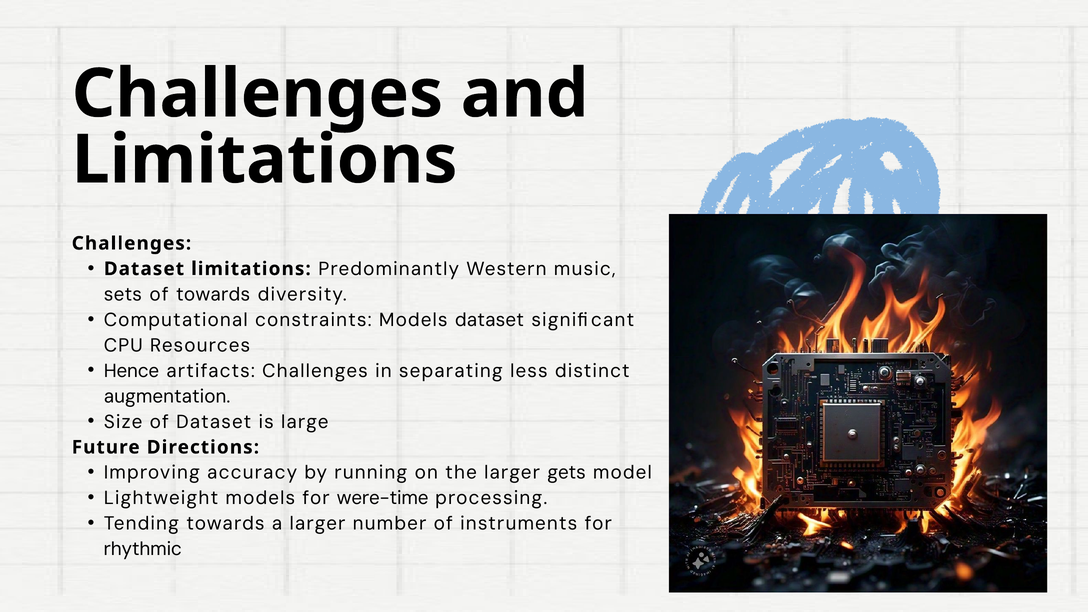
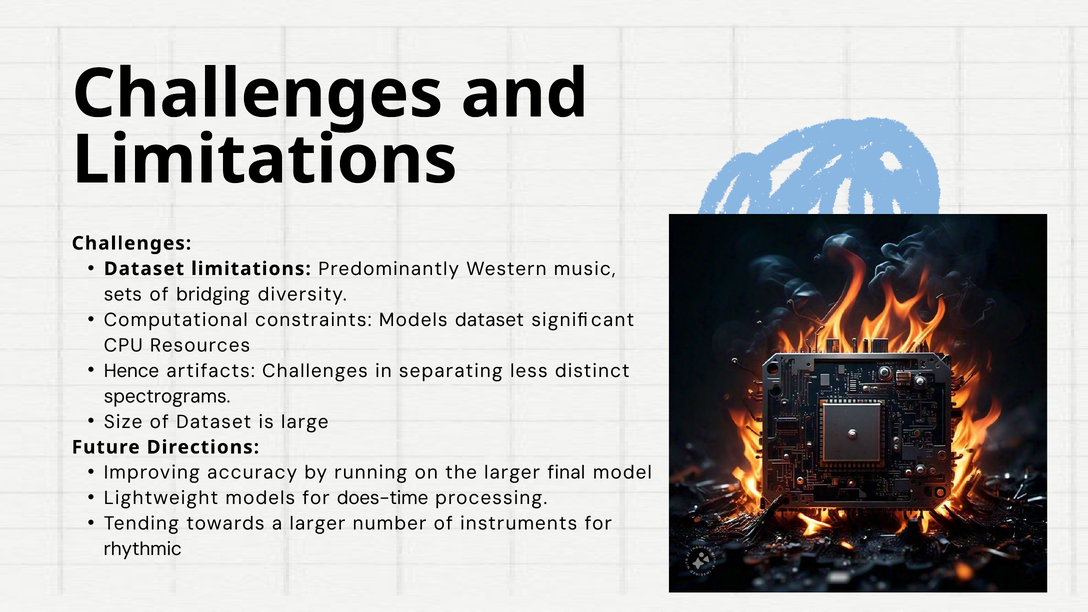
of towards: towards -> bridging
augmentation: augmentation -> spectrograms
gets: gets -> final
were-time: were-time -> does-time
